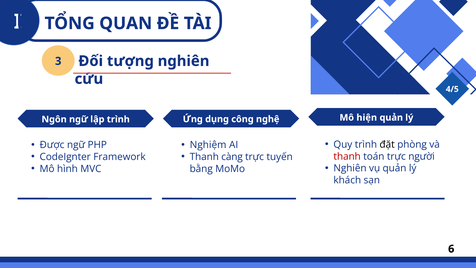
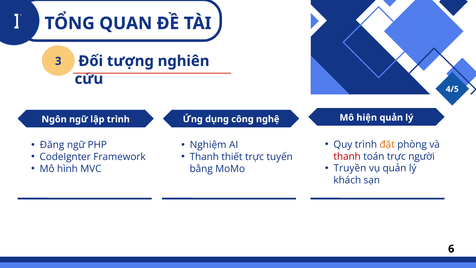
đặt colour: black -> orange
Được: Được -> Đăng
càng: càng -> thiết
Nghiên at (350, 168): Nghiên -> Truyền
